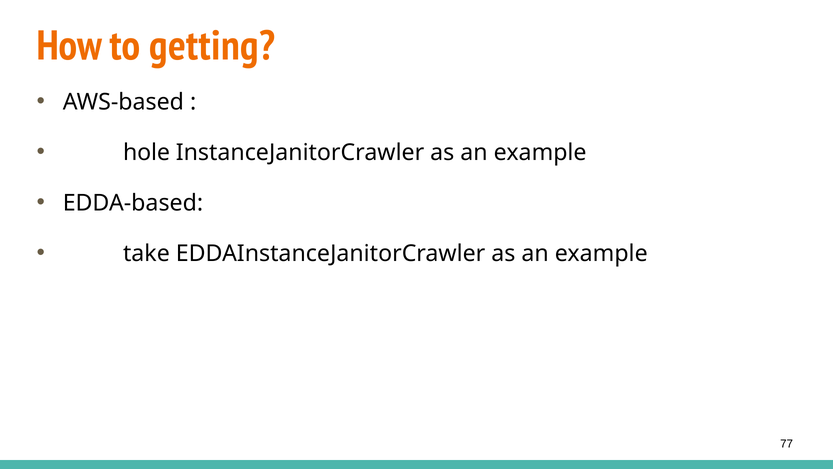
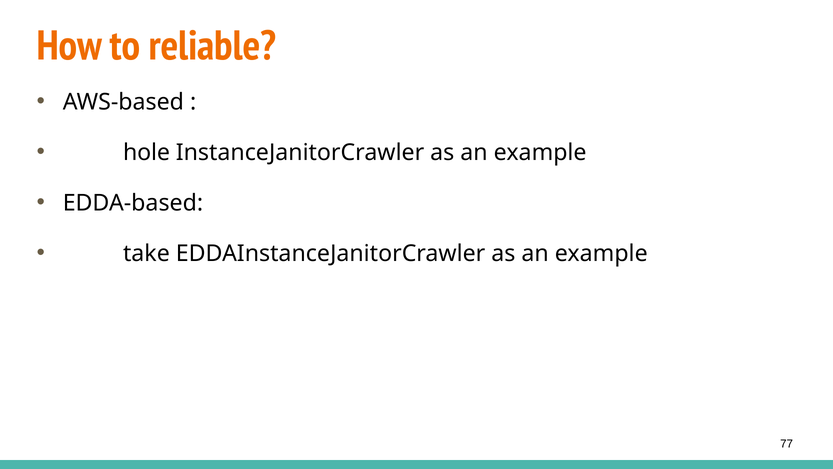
getting: getting -> reliable
